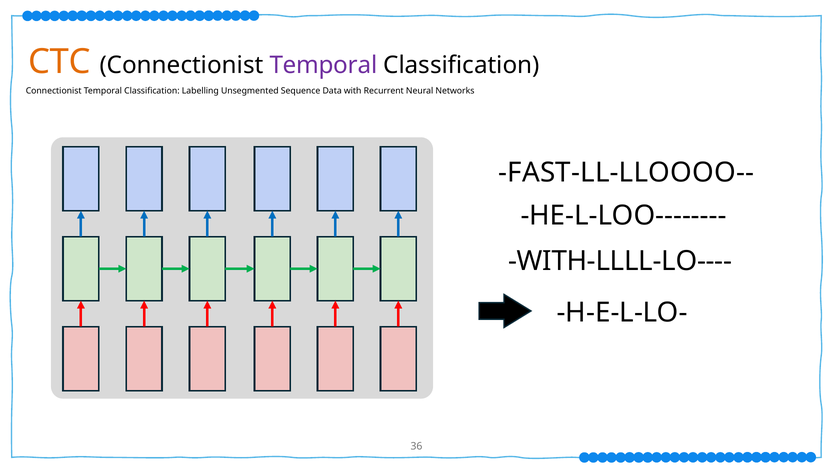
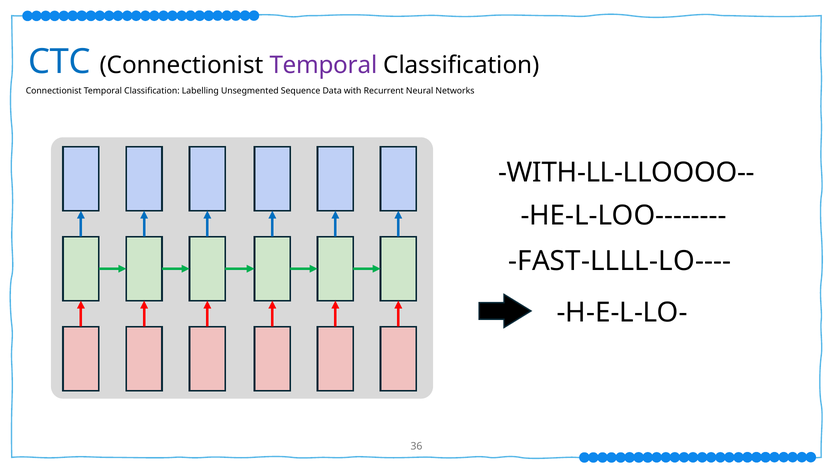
CTC colour: orange -> blue
FAST-LL-LLOOOO--: FAST-LL-LLOOOO-- -> WITH-LL-LLOOOO--
WITH-LLLL-LO----: WITH-LLLL-LO---- -> FAST-LLLL-LO----
